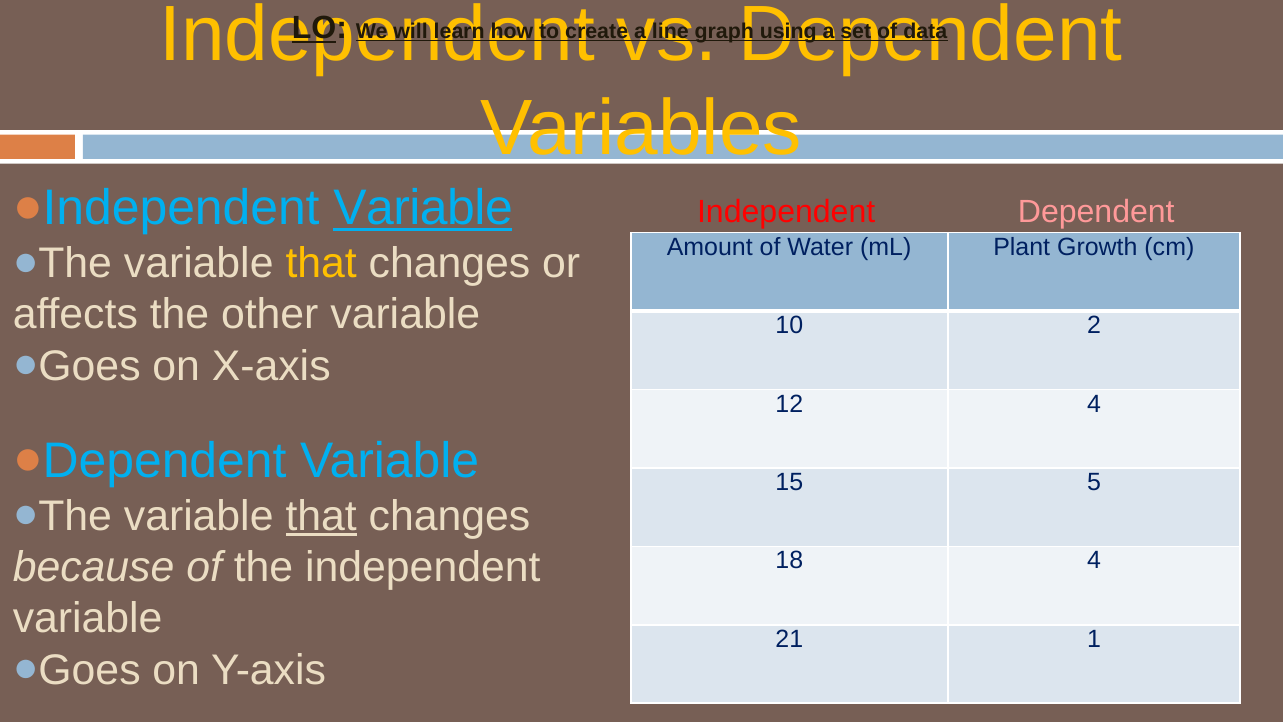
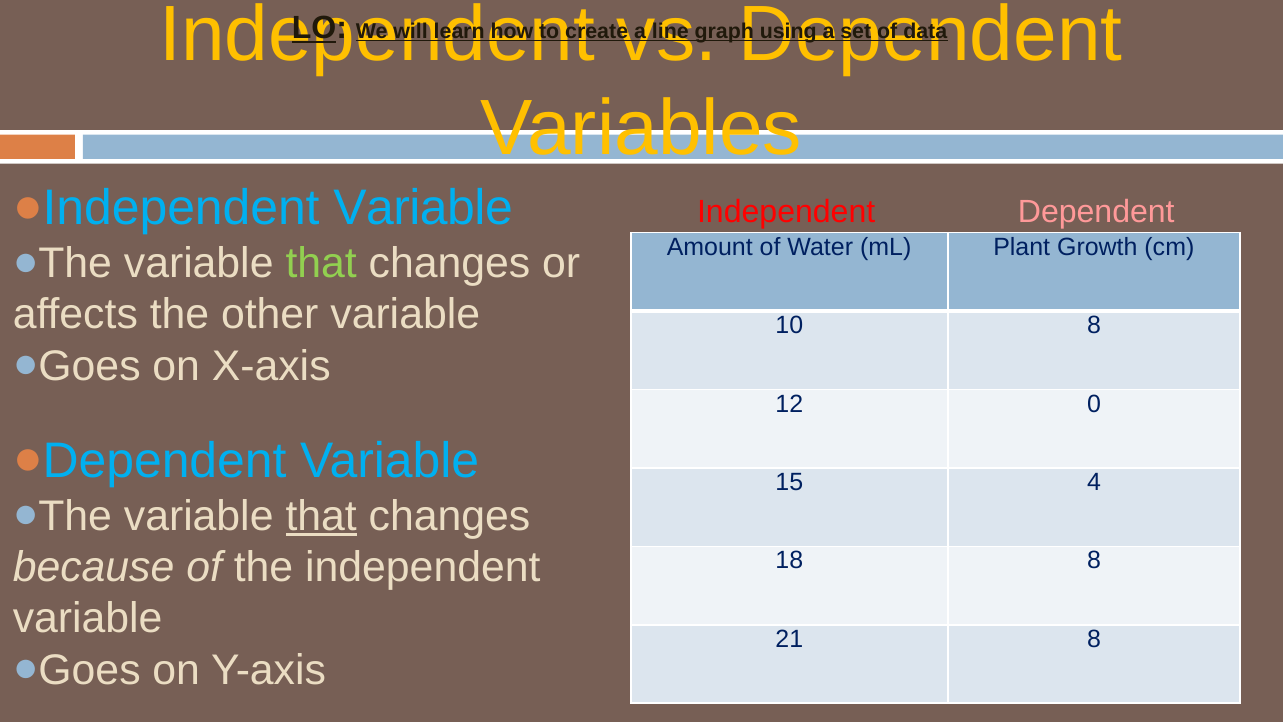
Variable at (423, 208) underline: present -> none
that at (321, 263) colour: yellow -> light green
10 2: 2 -> 8
12 4: 4 -> 0
5: 5 -> 4
18 4: 4 -> 8
21 1: 1 -> 8
